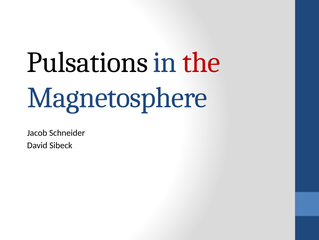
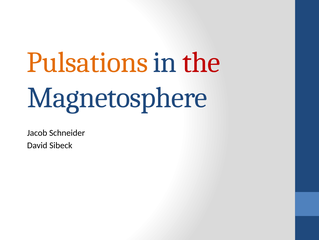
Pulsations colour: black -> orange
